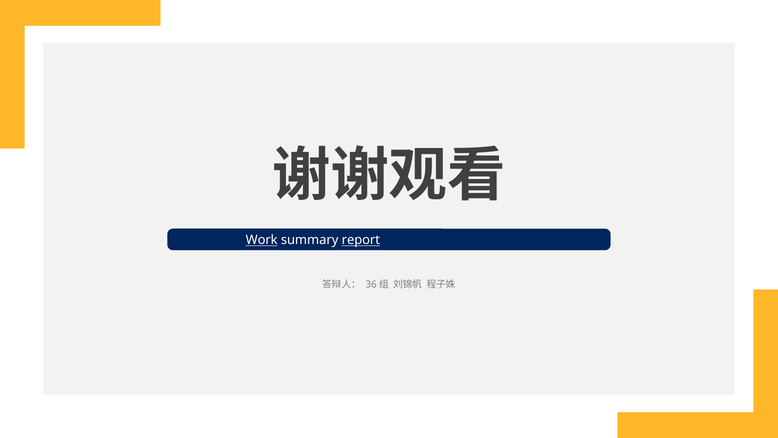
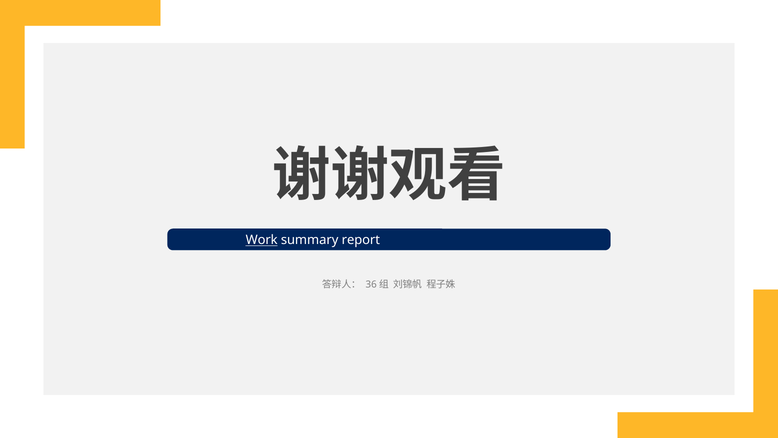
report underline: present -> none
